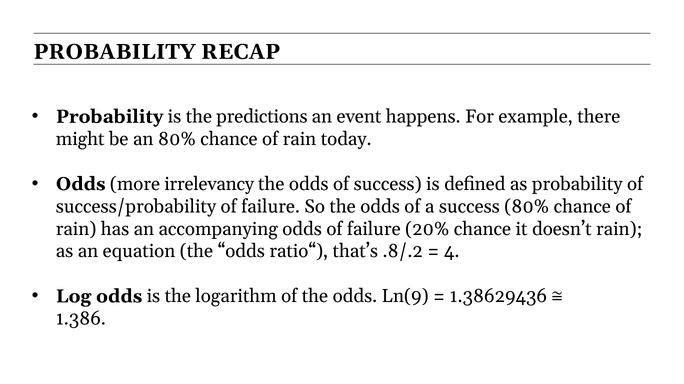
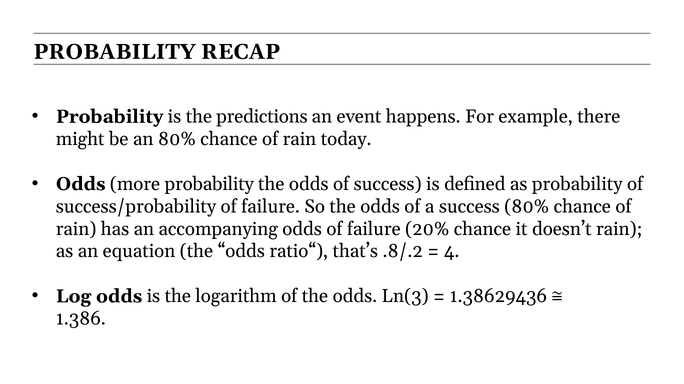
more irrelevancy: irrelevancy -> probability
Ln(9: Ln(9 -> Ln(3
